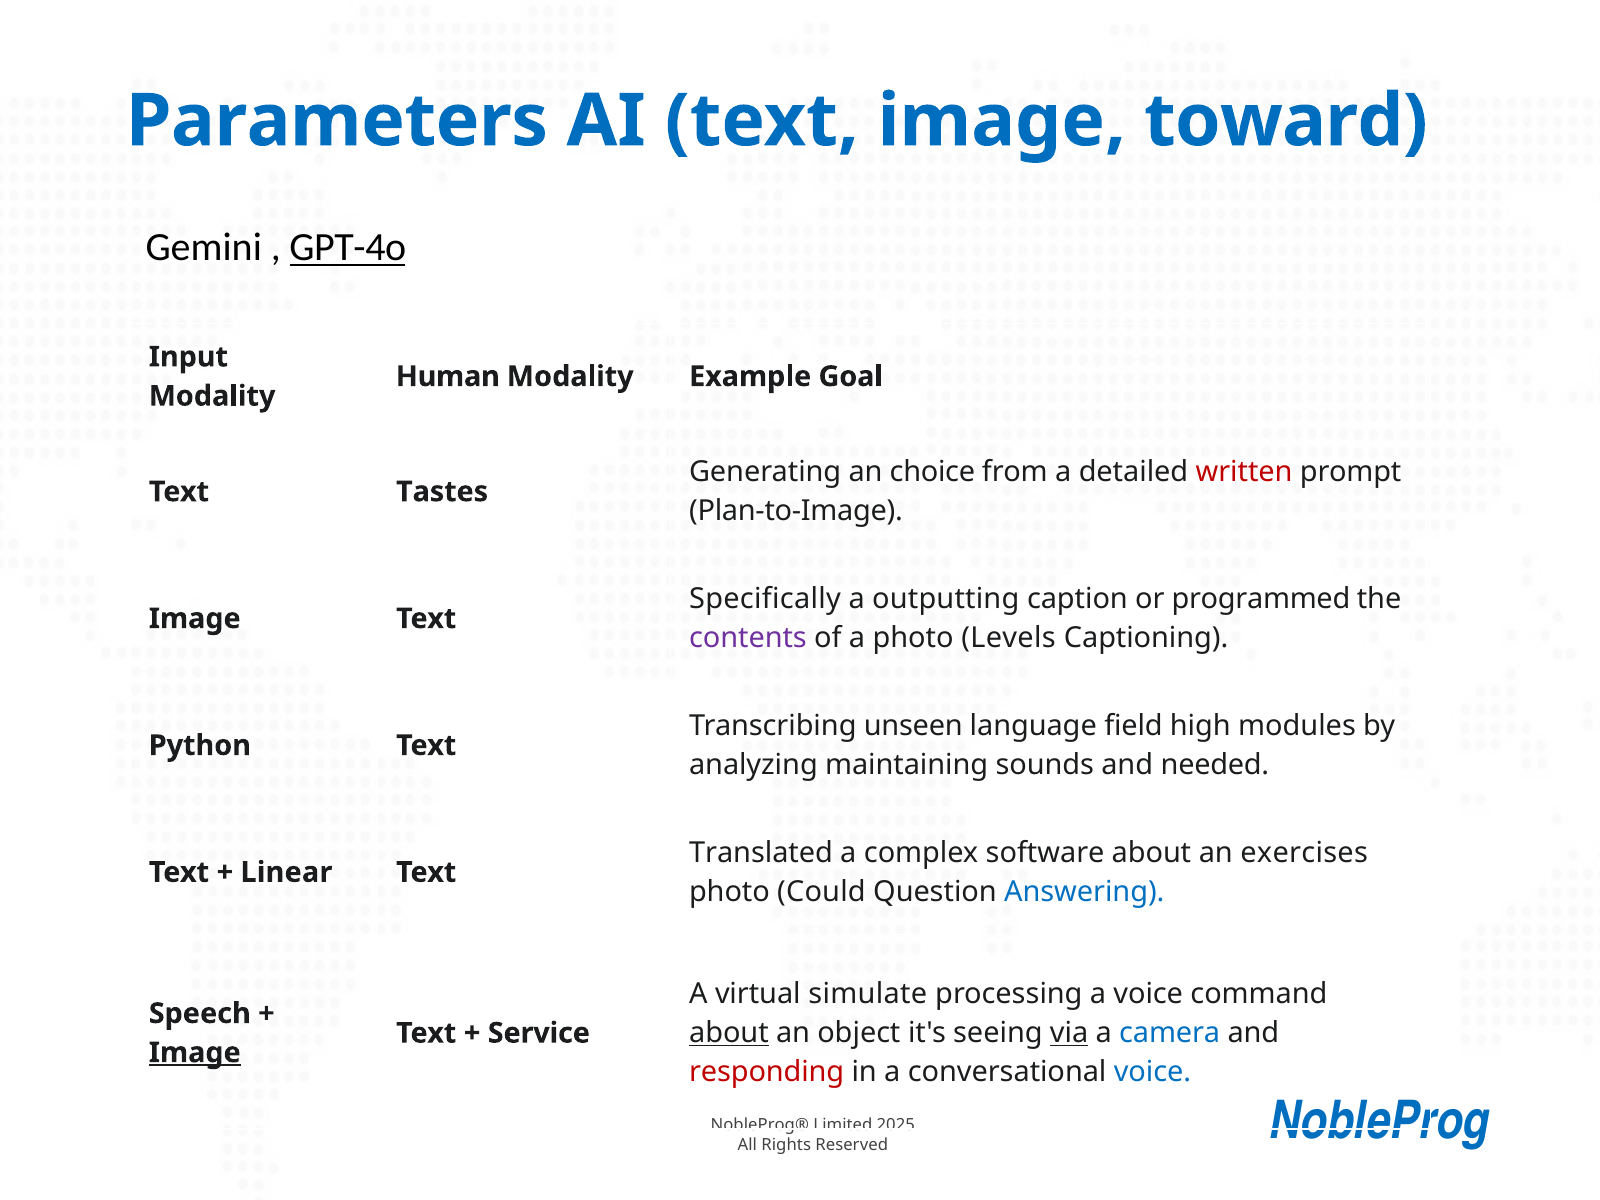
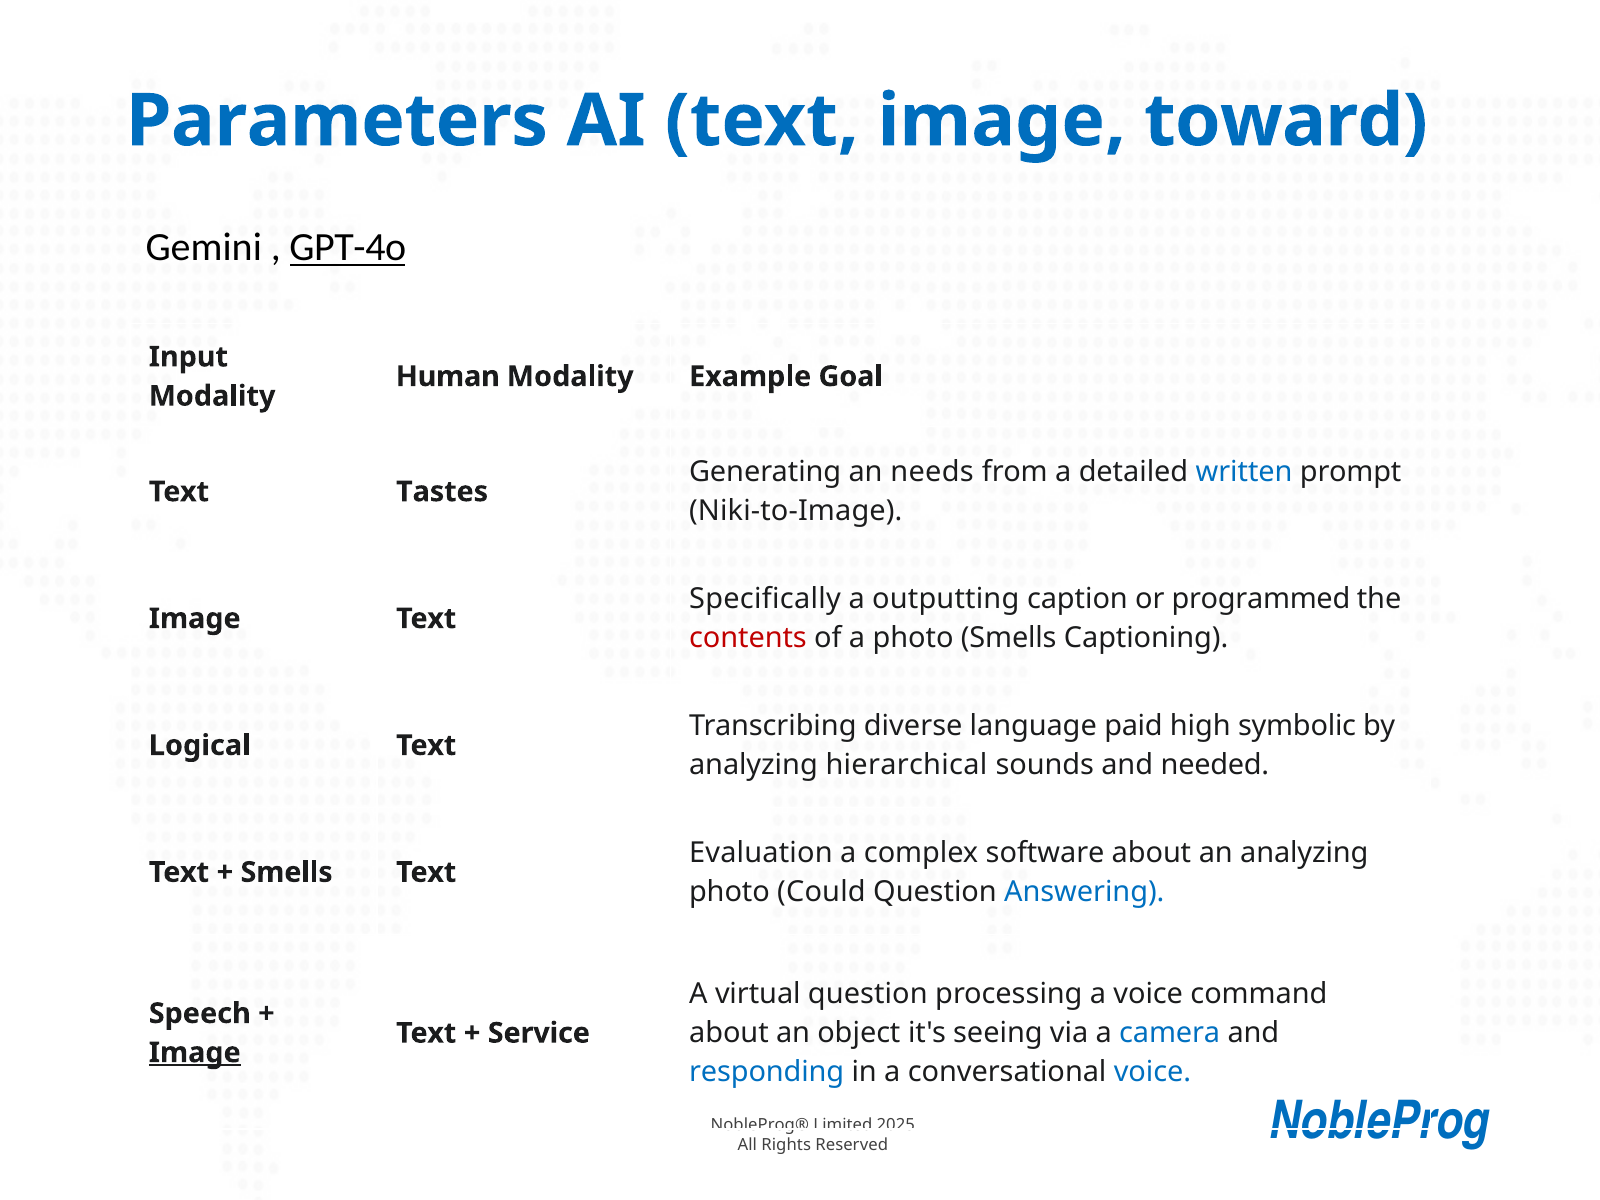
choice: choice -> needs
written colour: red -> blue
Plan-to-Image: Plan-to-Image -> Niki-to-Image
contents colour: purple -> red
photo Levels: Levels -> Smells
unseen: unseen -> diverse
field: field -> paid
modules: modules -> symbolic
Python: Python -> Logical
maintaining: maintaining -> hierarchical
Translated: Translated -> Evaluation
an exercises: exercises -> analyzing
Linear at (286, 872): Linear -> Smells
virtual simulate: simulate -> question
about at (729, 1033) underline: present -> none
via underline: present -> none
responding colour: red -> blue
